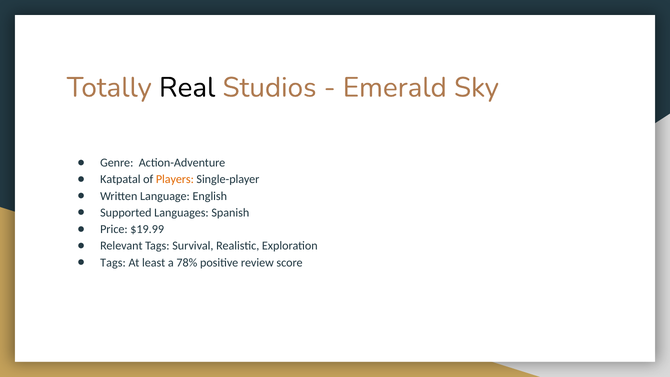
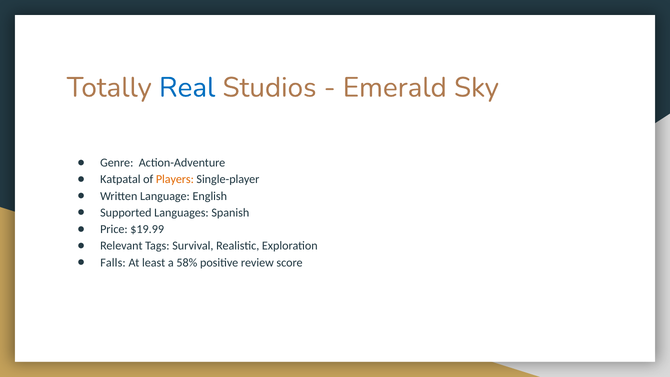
Real colour: black -> blue
Tags at (113, 263): Tags -> Falls
78%: 78% -> 58%
